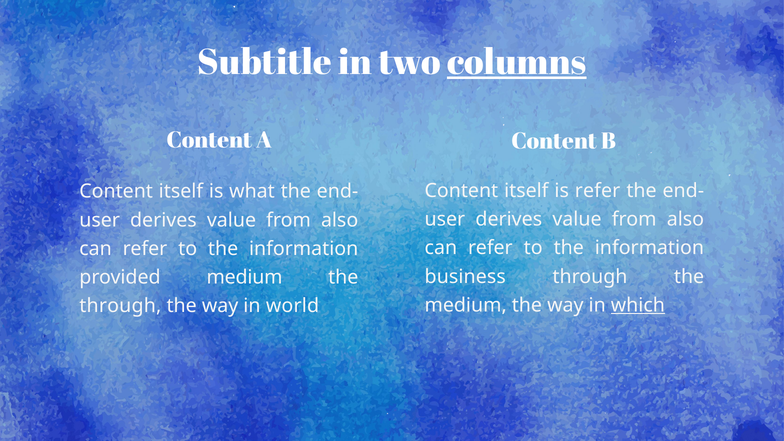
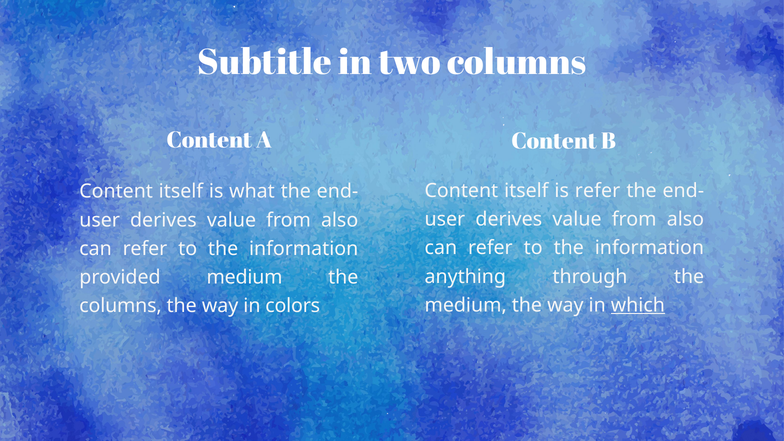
columns at (517, 62) underline: present -> none
business: business -> anything
through at (120, 306): through -> columns
world: world -> colors
